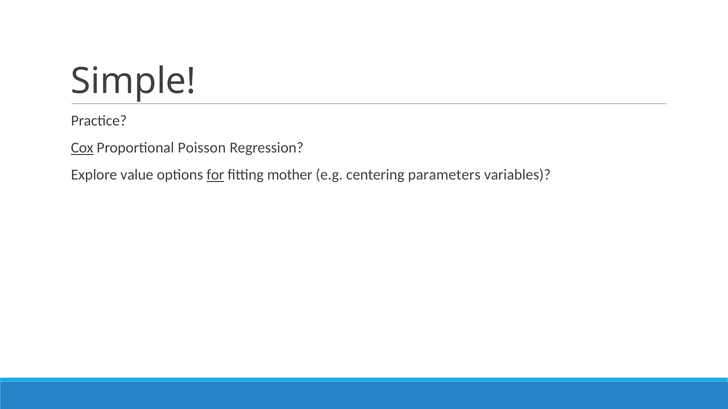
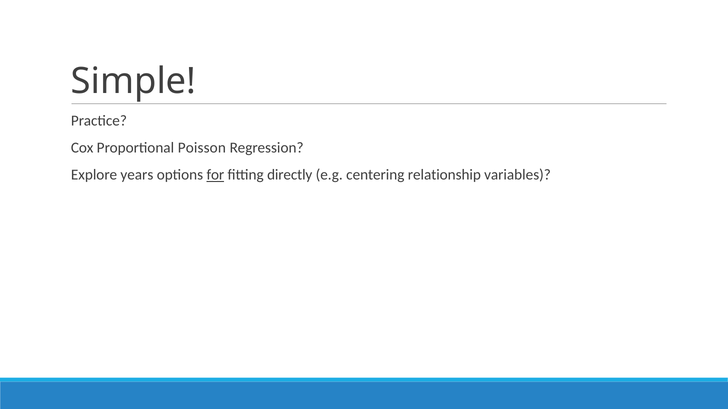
Cox underline: present -> none
value: value -> years
mother: mother -> directly
parameters: parameters -> relationship
